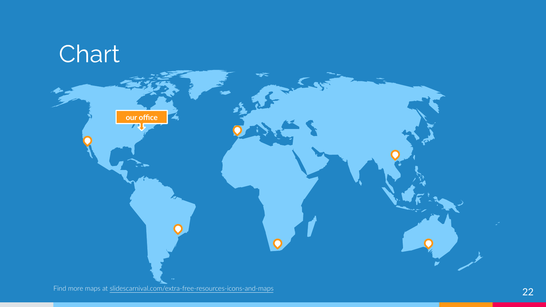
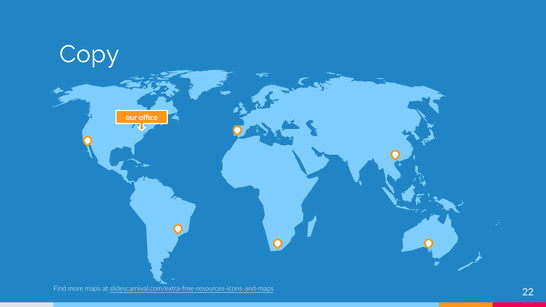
Chart: Chart -> Copy
